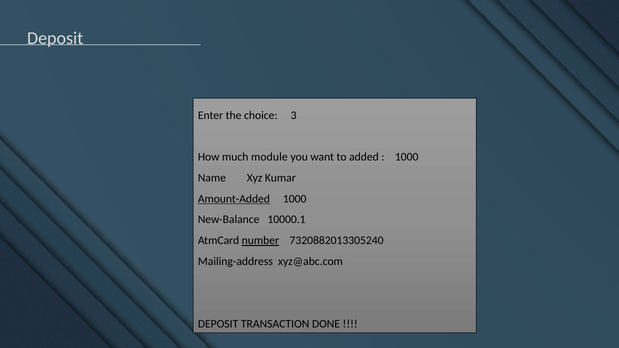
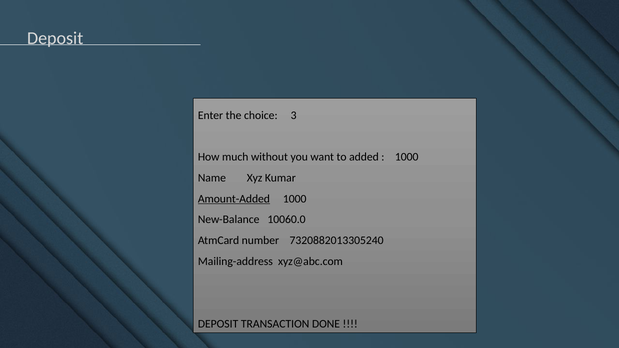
module: module -> without
10000.1: 10000.1 -> 10060.0
number underline: present -> none
